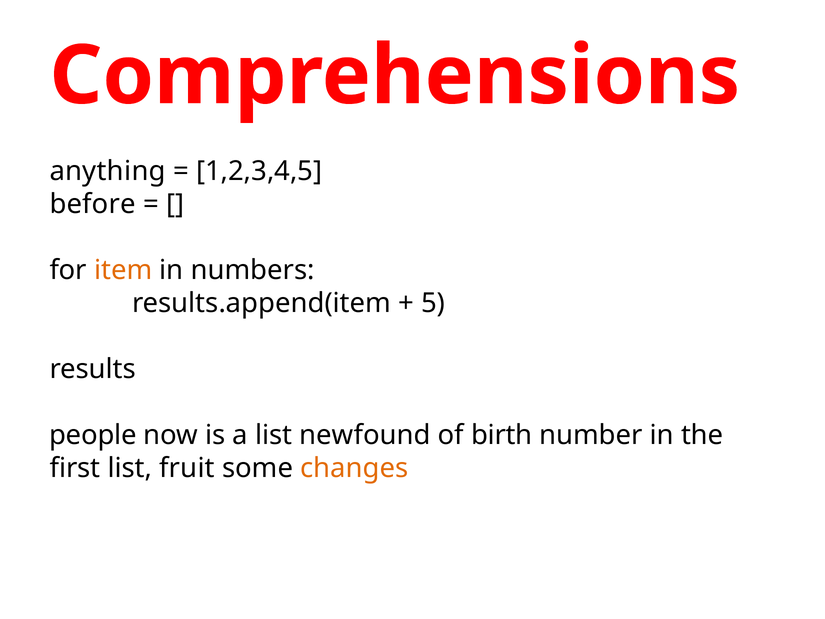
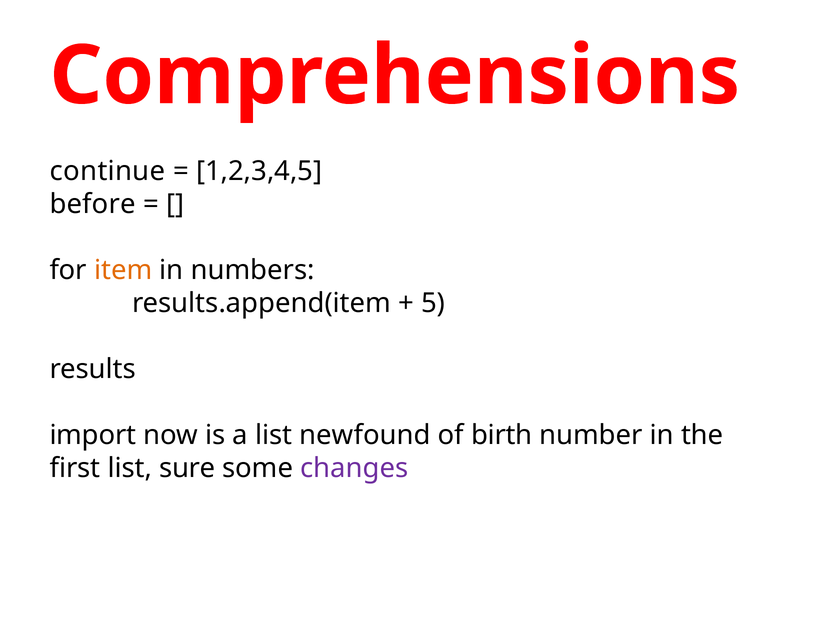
anything: anything -> continue
people: people -> import
fruit: fruit -> sure
changes colour: orange -> purple
